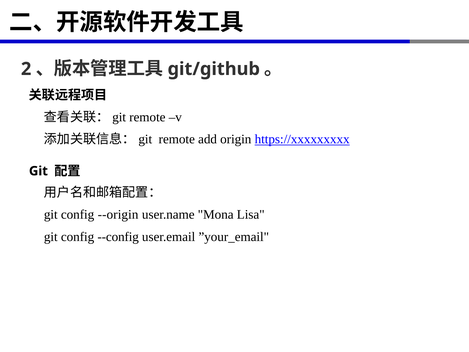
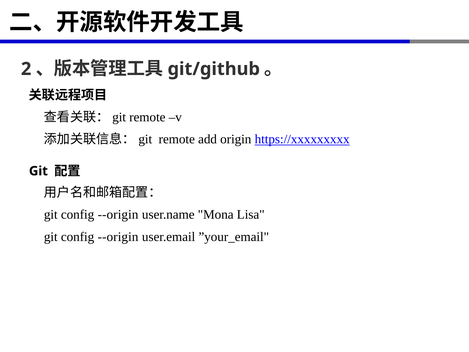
--config at (118, 237): --config -> --origin
